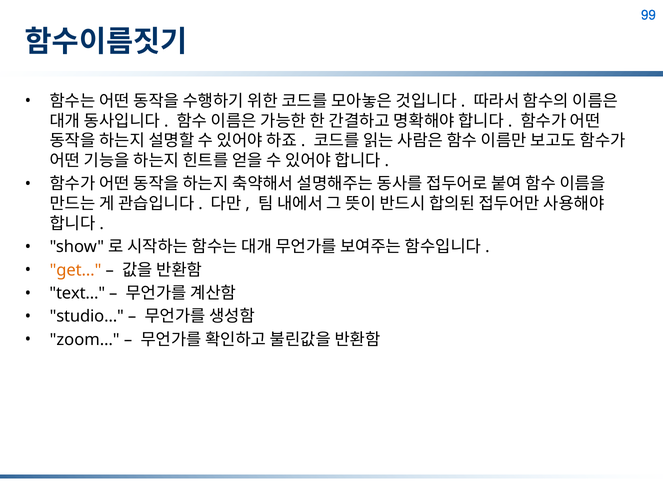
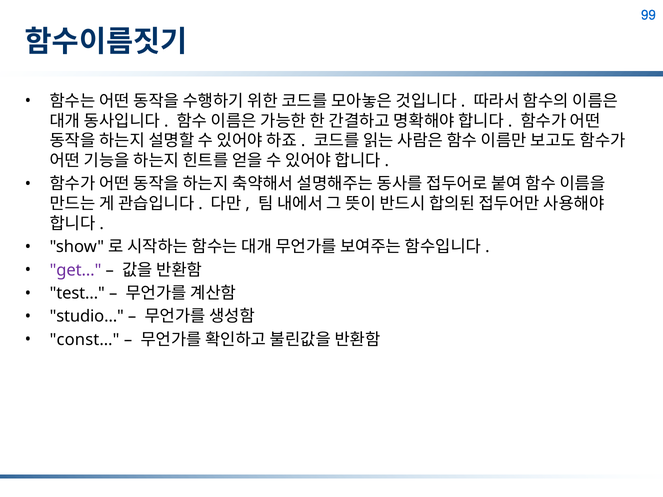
get… colour: orange -> purple
text…: text… -> test…
zoom…: zoom… -> const…
